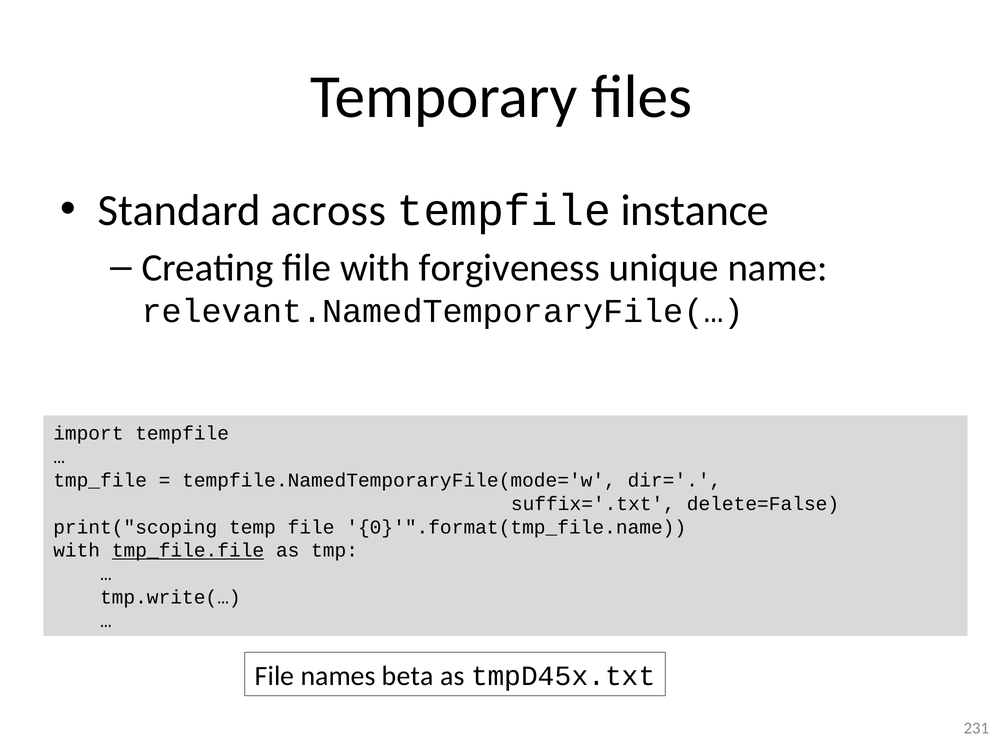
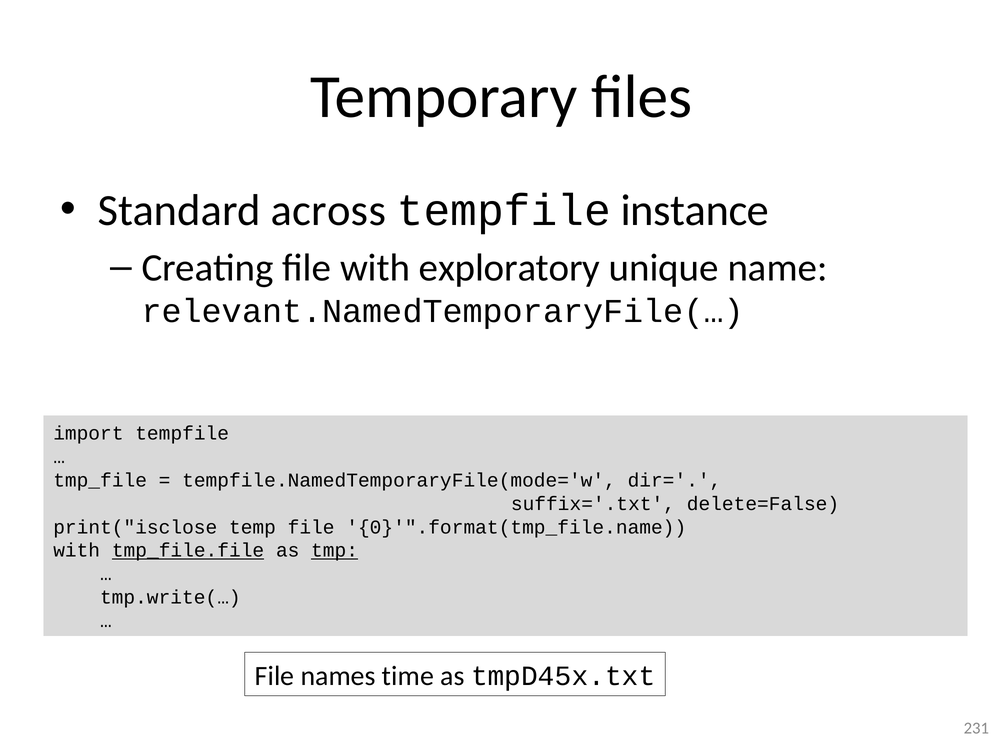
forgiveness: forgiveness -> exploratory
print("scoping: print("scoping -> print("isclose
tmp underline: none -> present
beta: beta -> time
